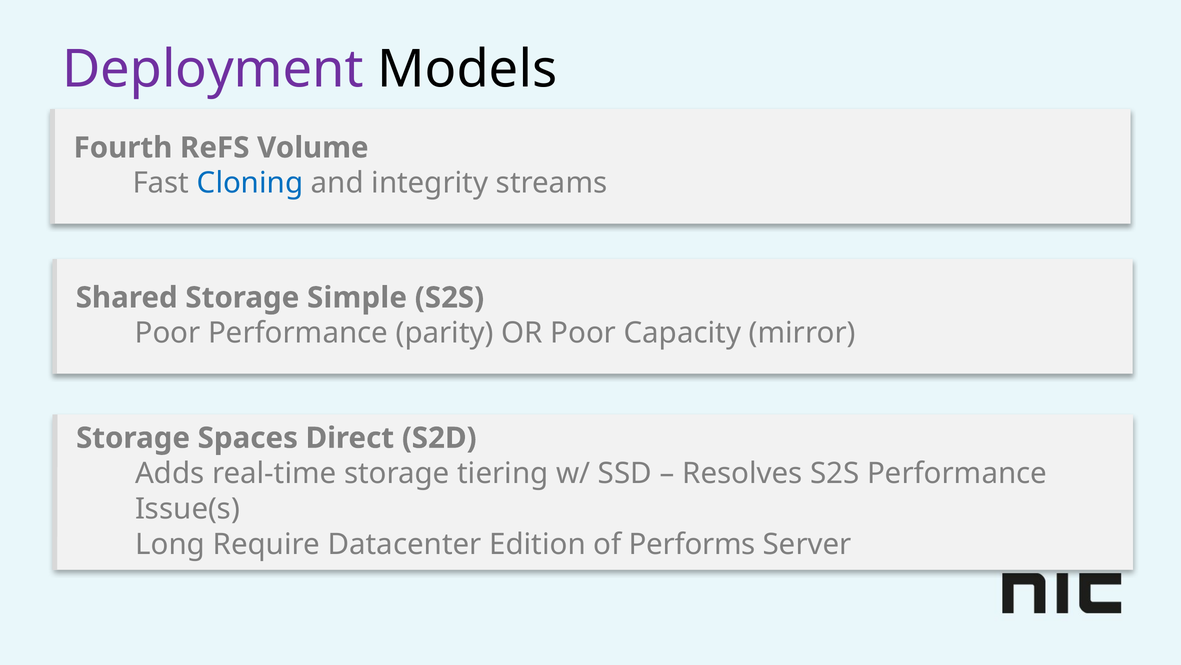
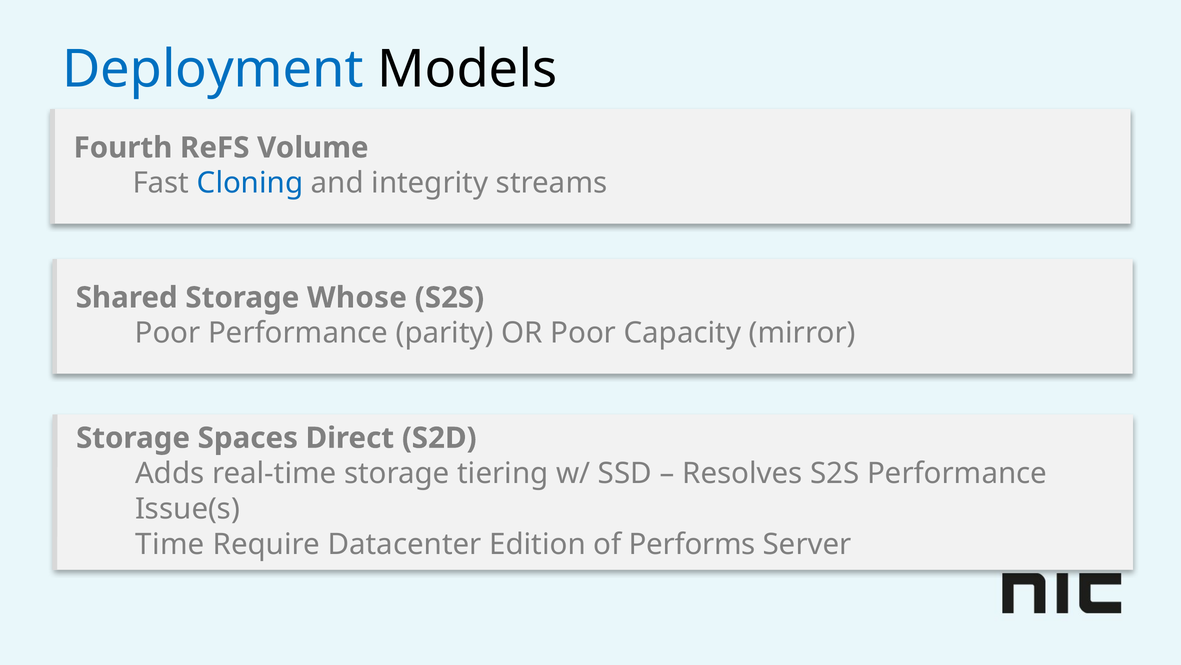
Deployment colour: purple -> blue
Simple: Simple -> Whose
Long: Long -> Time
